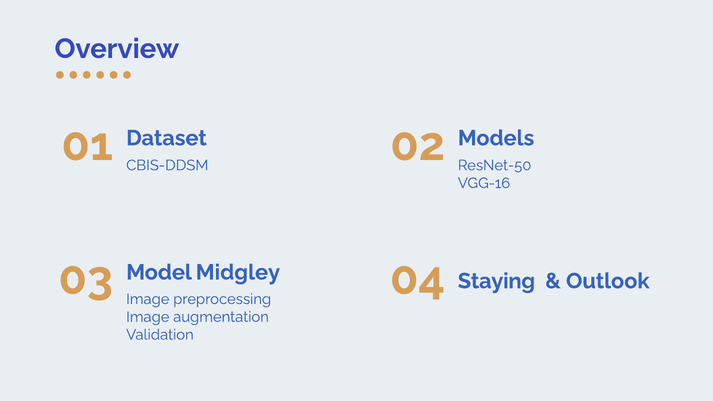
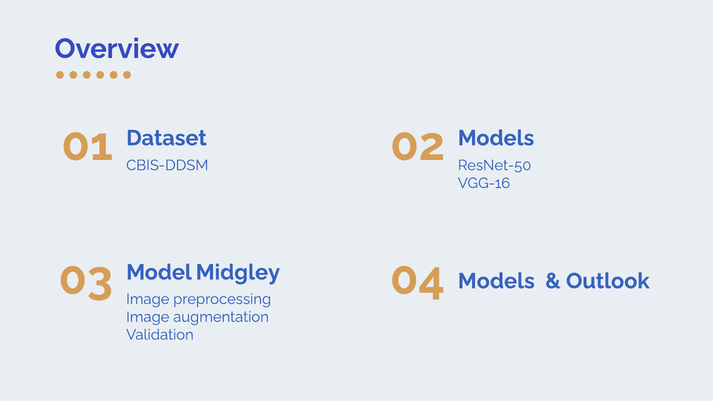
04 Staying: Staying -> Models
